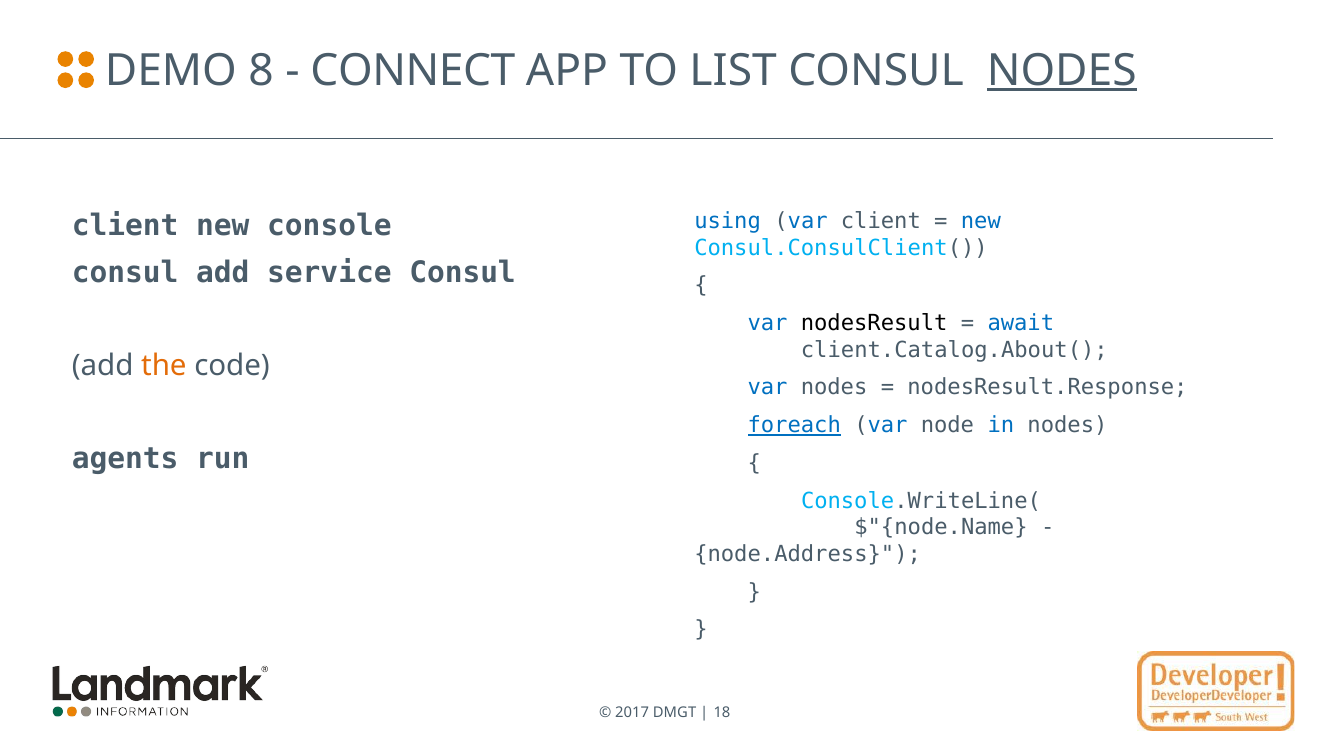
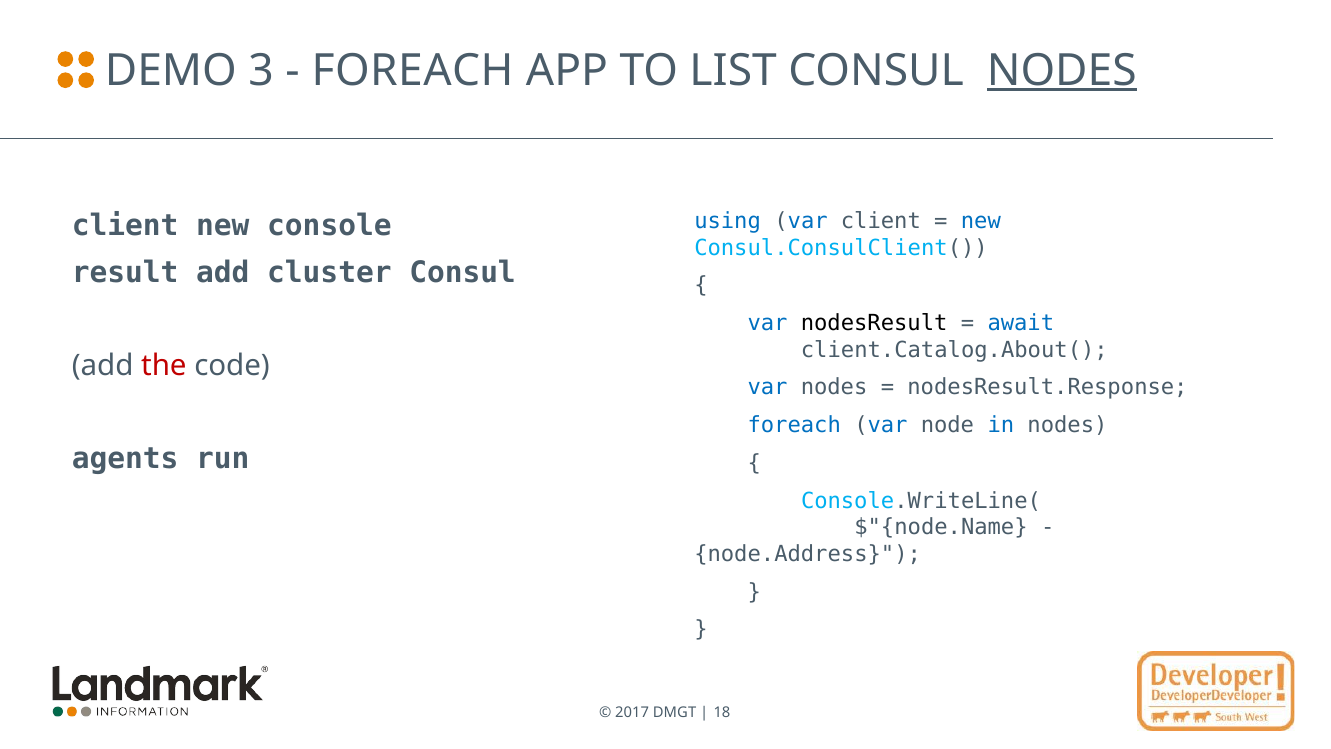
8: 8 -> 3
CONNECT at (413, 71): CONNECT -> FOREACH
consul at (125, 273): consul -> result
service: service -> cluster
the colour: orange -> red
foreach at (794, 425) underline: present -> none
